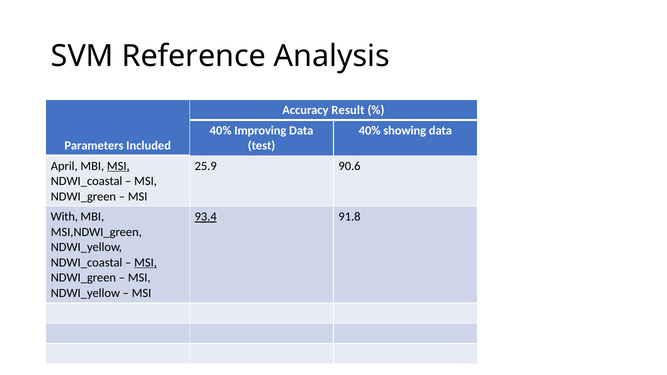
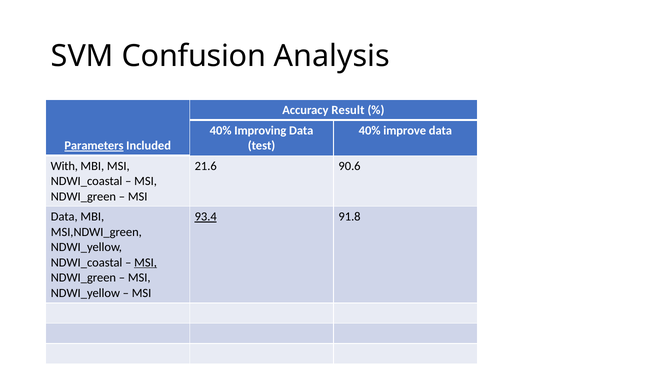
Reference: Reference -> Confusion
showing: showing -> improve
Parameters underline: none -> present
April: April -> With
MSI at (118, 166) underline: present -> none
25.9: 25.9 -> 21.6
With at (64, 217): With -> Data
